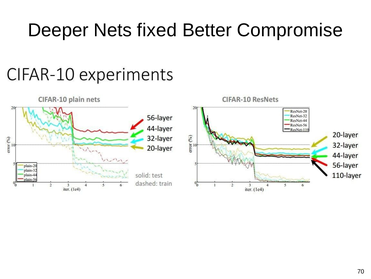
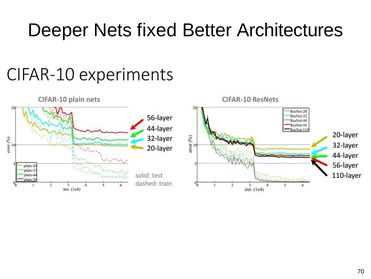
Compromise: Compromise -> Architectures
